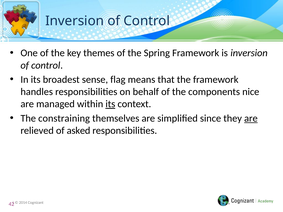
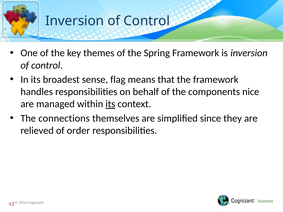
constraining: constraining -> connections
are at (251, 118) underline: present -> none
asked: asked -> order
